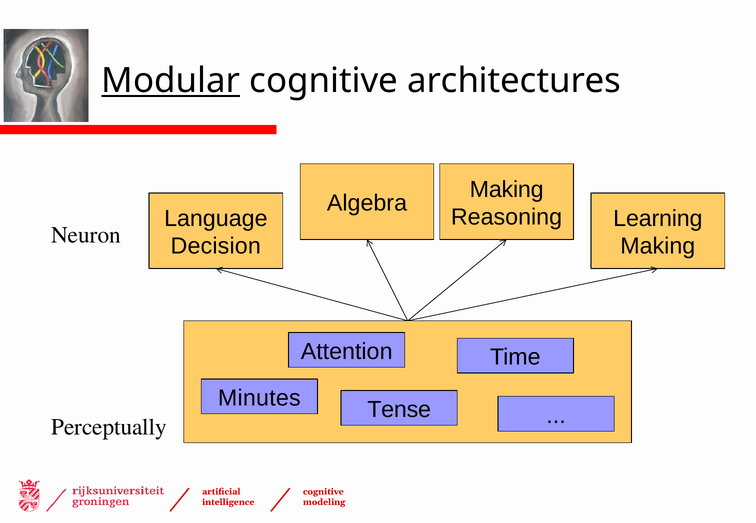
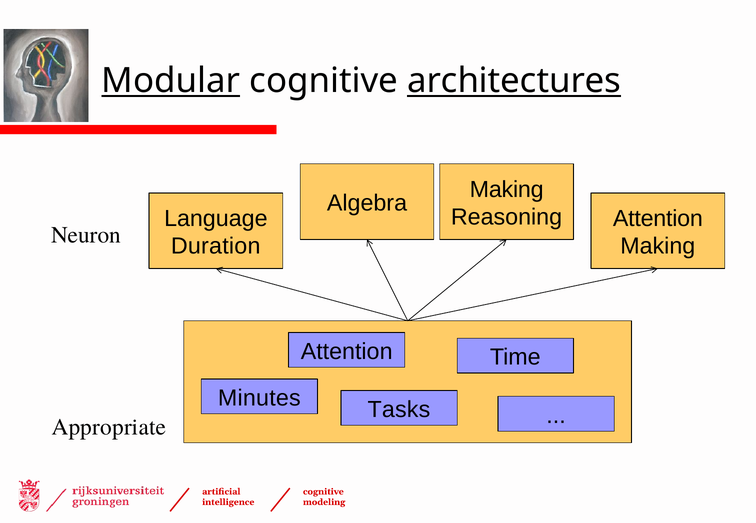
architectures underline: none -> present
Reasoning Learning: Learning -> Attention
Decision: Decision -> Duration
Tense: Tense -> Tasks
Perceptually: Perceptually -> Appropriate
